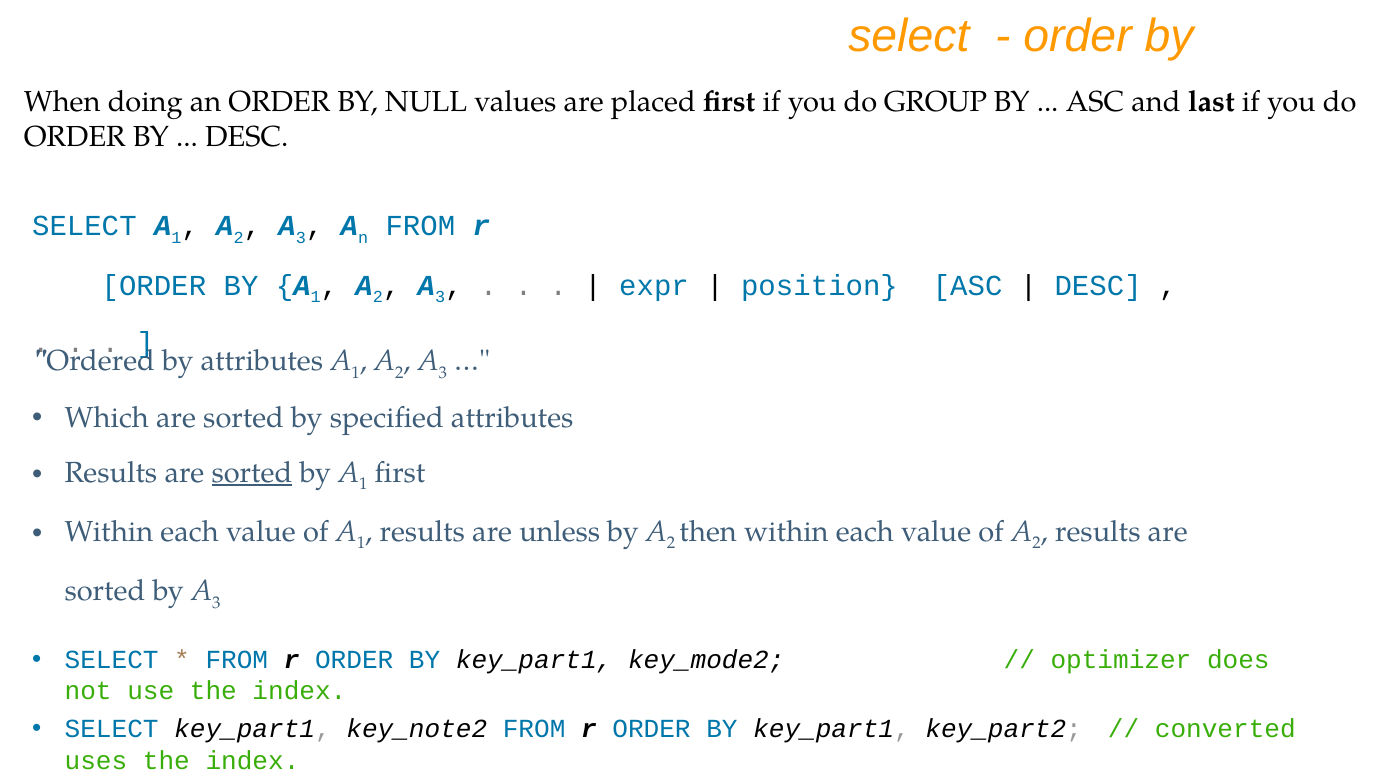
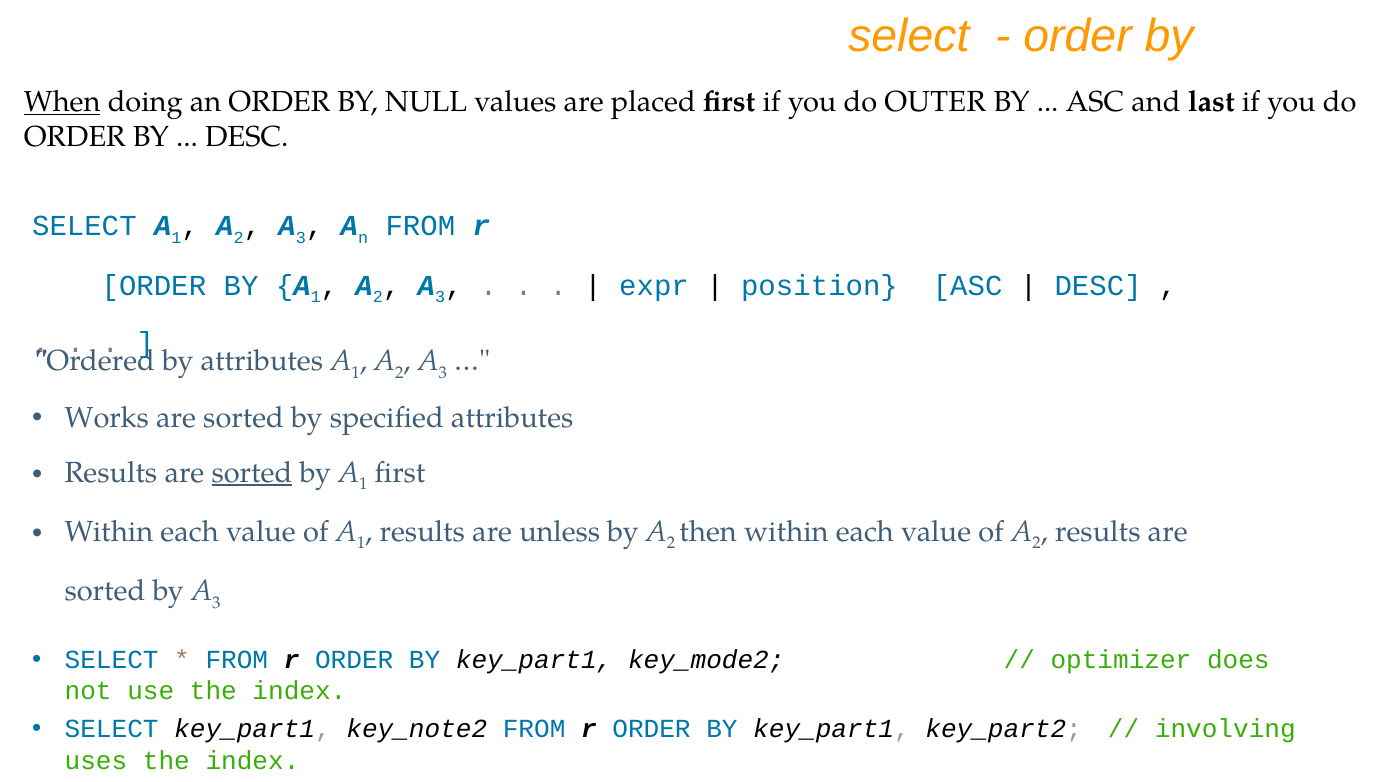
When underline: none -> present
GROUP: GROUP -> OUTER
Which: Which -> Works
converted: converted -> involving
